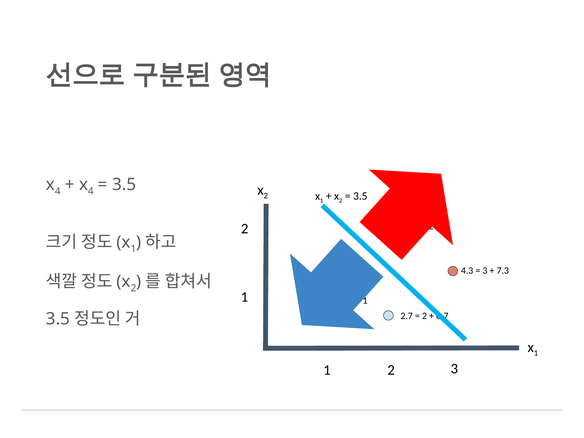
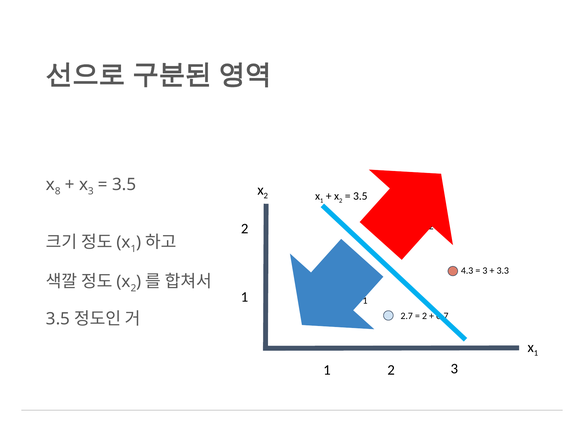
4 at (58, 191): 4 -> 8
4 at (91, 191): 4 -> 3
7.3: 7.3 -> 3.3
